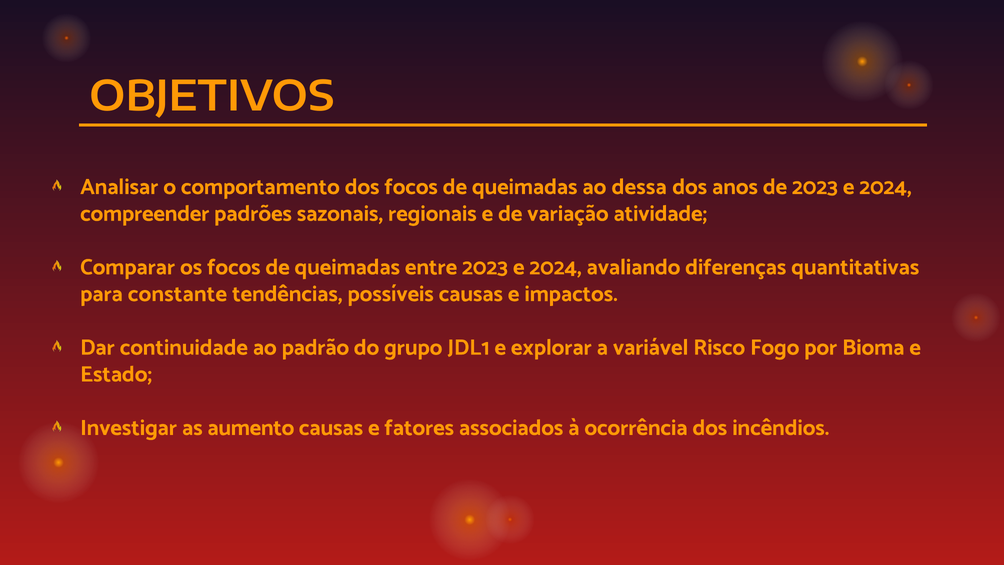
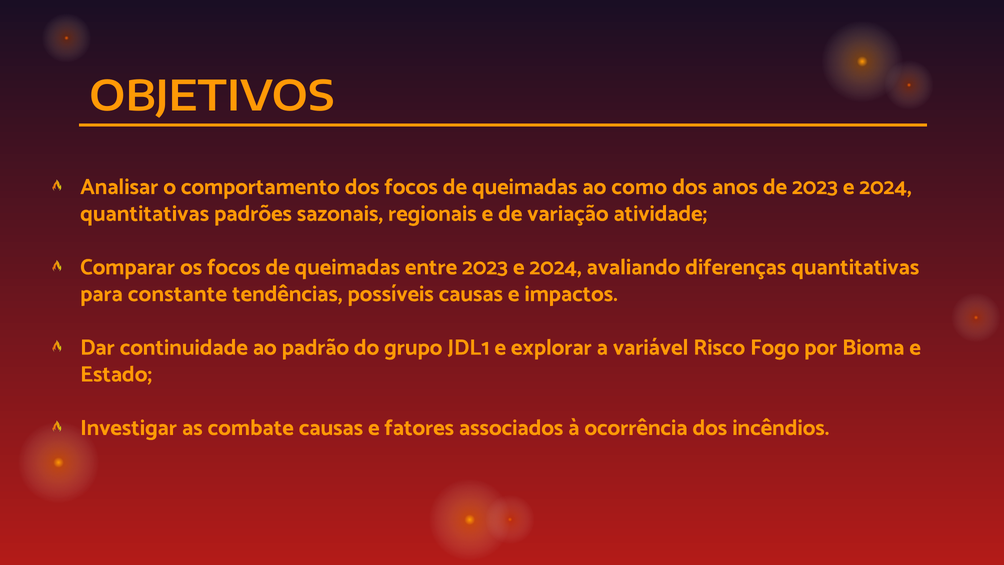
dessa: dessa -> como
compreender at (145, 213): compreender -> quantitativas
aumento: aumento -> combate
